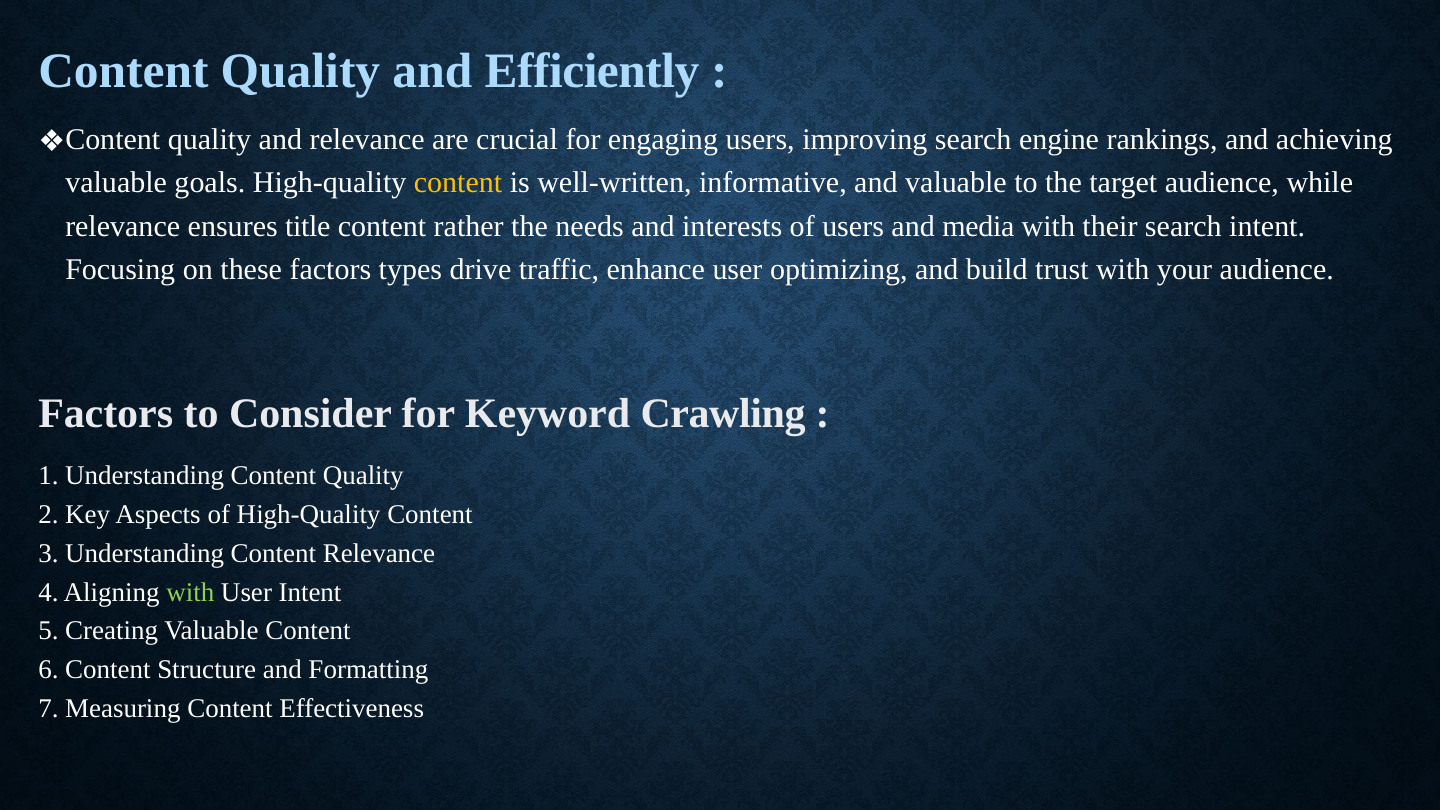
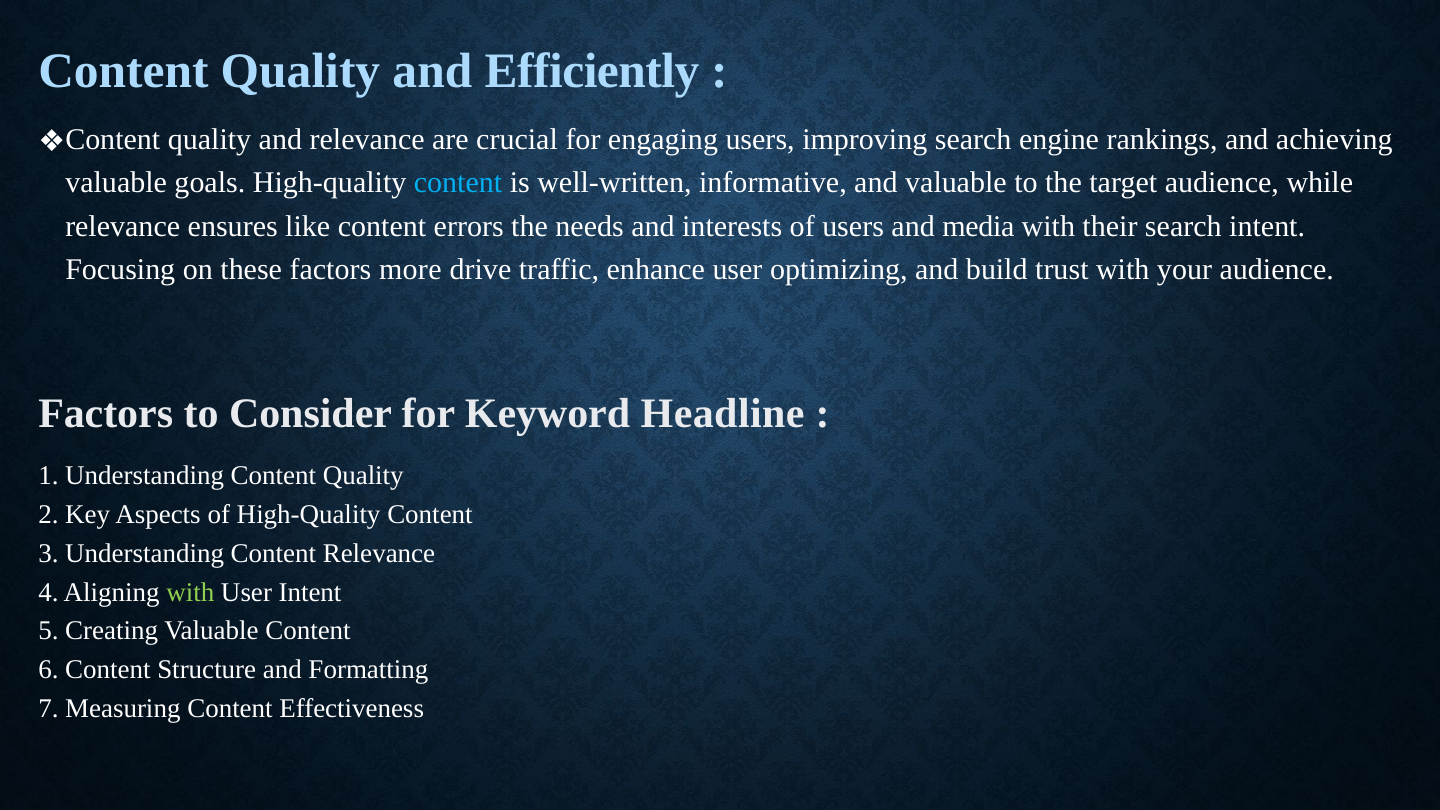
content at (458, 183) colour: yellow -> light blue
title: title -> like
rather: rather -> errors
types: types -> more
Crawling: Crawling -> Headline
